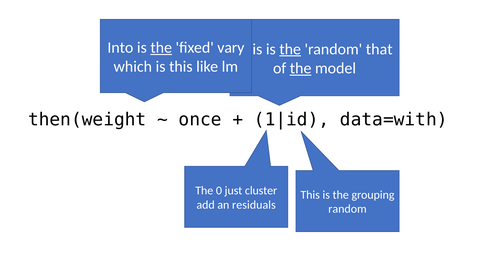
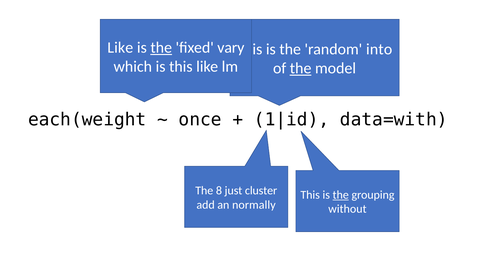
Into at (120, 48): Into -> Like
the at (290, 49) underline: present -> none
that: that -> into
then(weight: then(weight -> each(weight
0: 0 -> 8
the at (341, 195) underline: none -> present
residuals: residuals -> normally
random at (347, 209): random -> without
